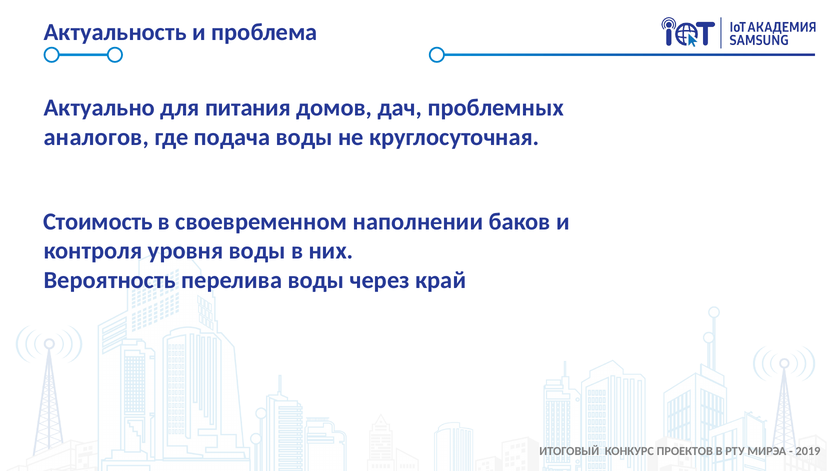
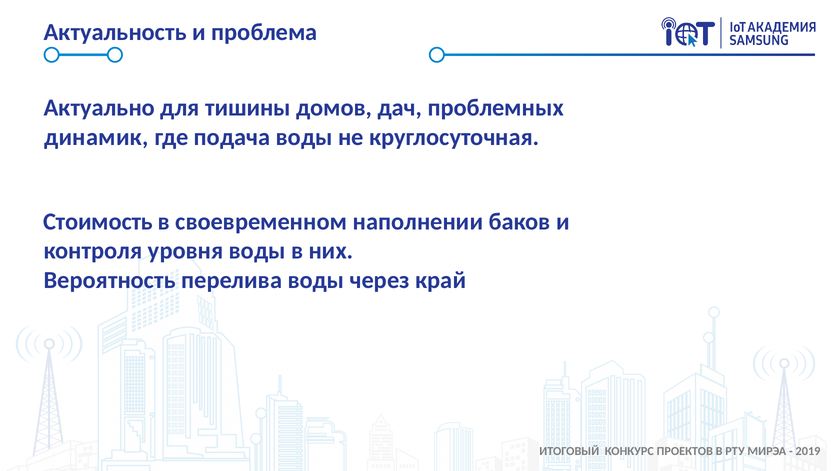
питания: питания -> тишины
аналогов: аналогов -> динамик
